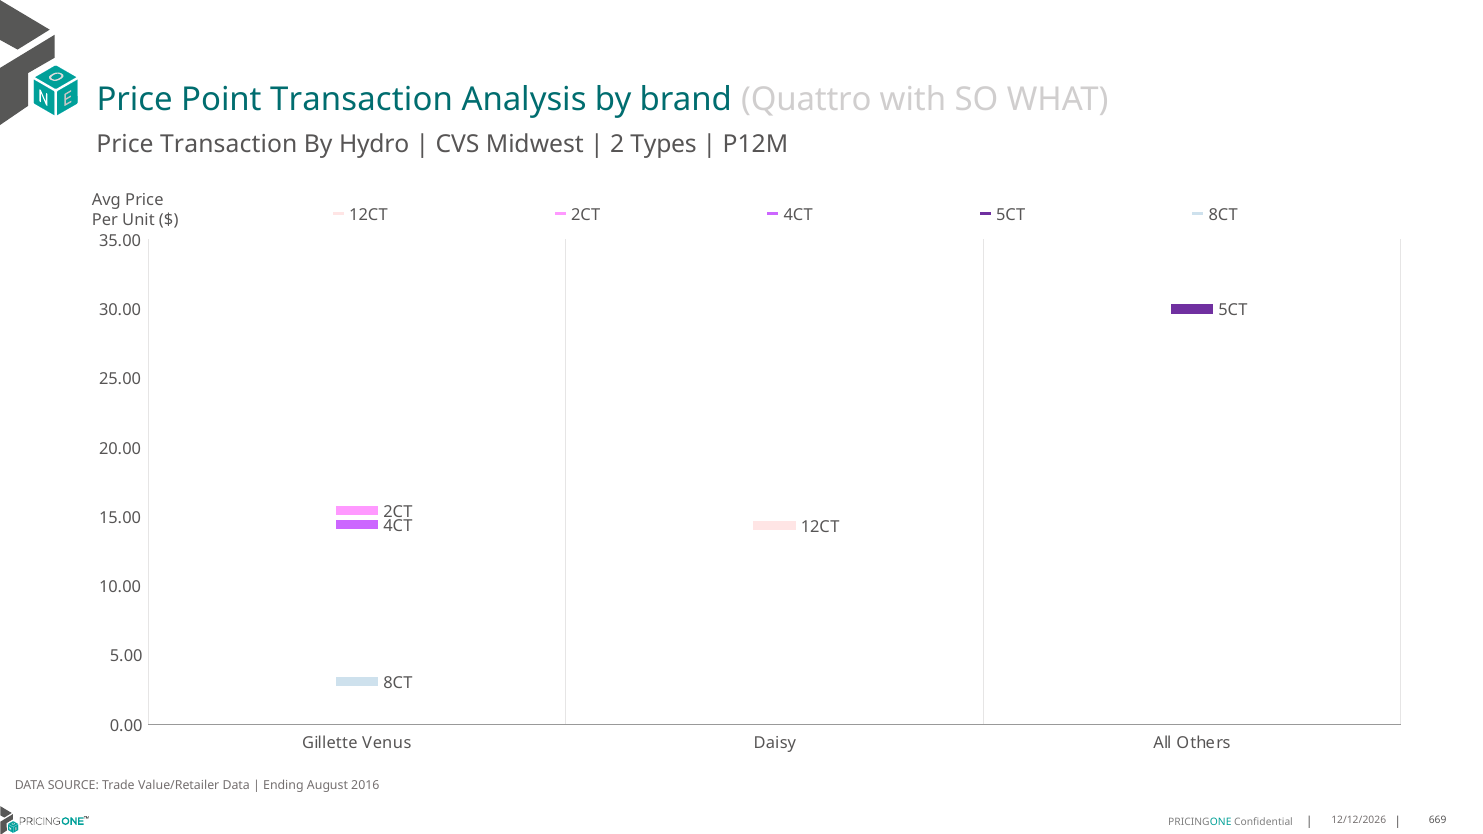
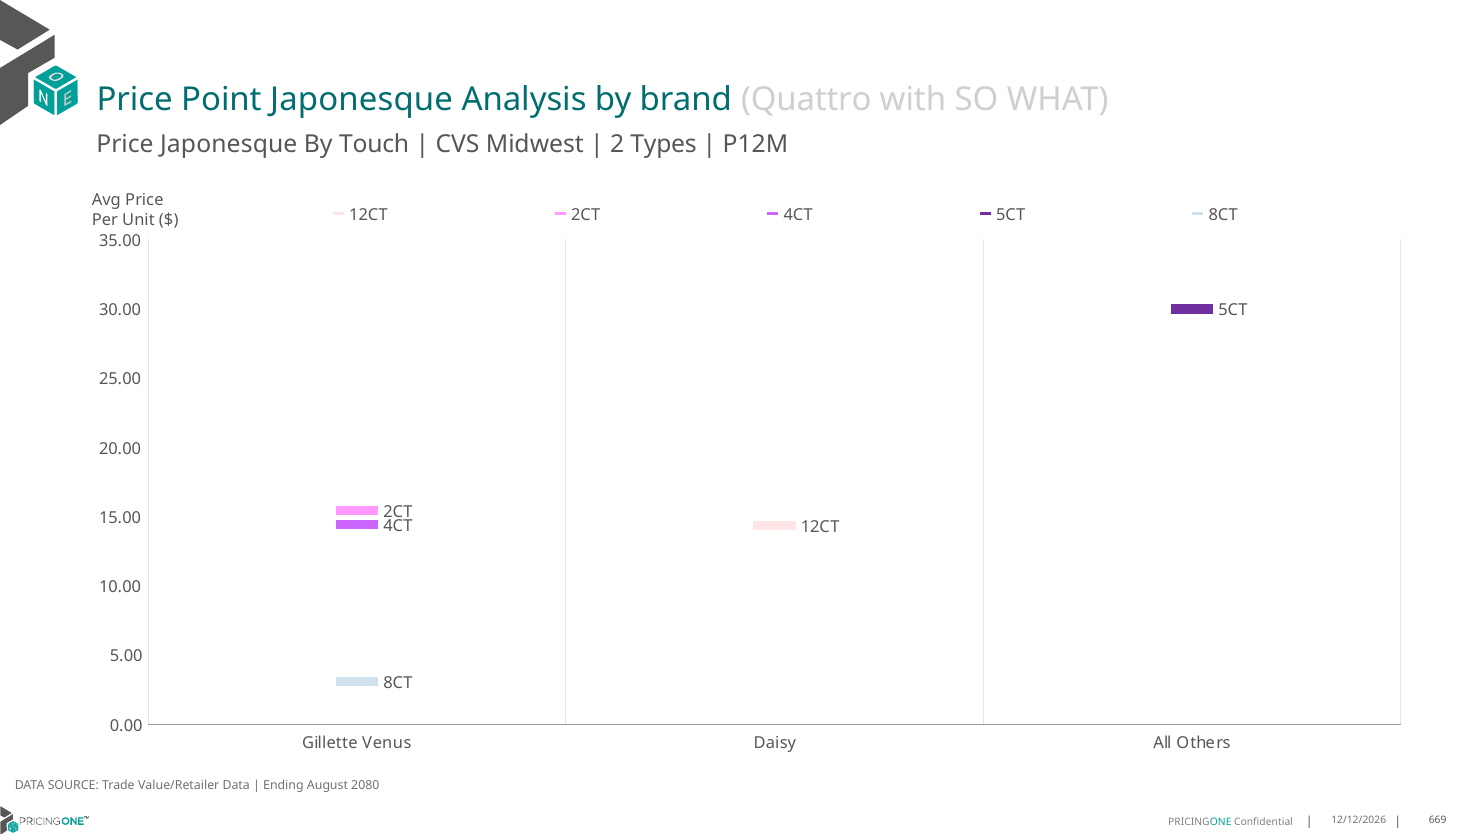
Point Transaction: Transaction -> Japonesque
Price Transaction: Transaction -> Japonesque
Hydro: Hydro -> Touch
2016: 2016 -> 2080
